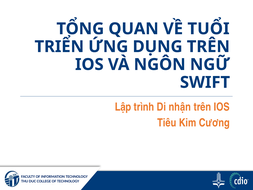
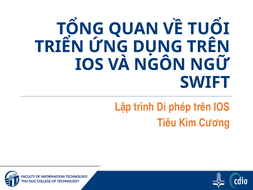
nhận: nhận -> phép
